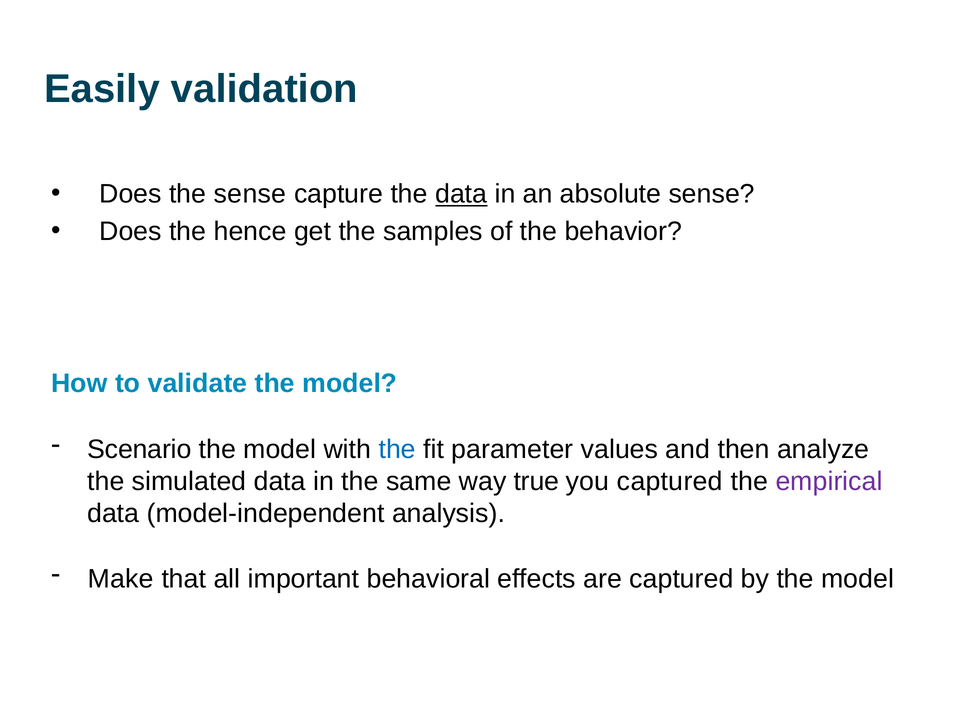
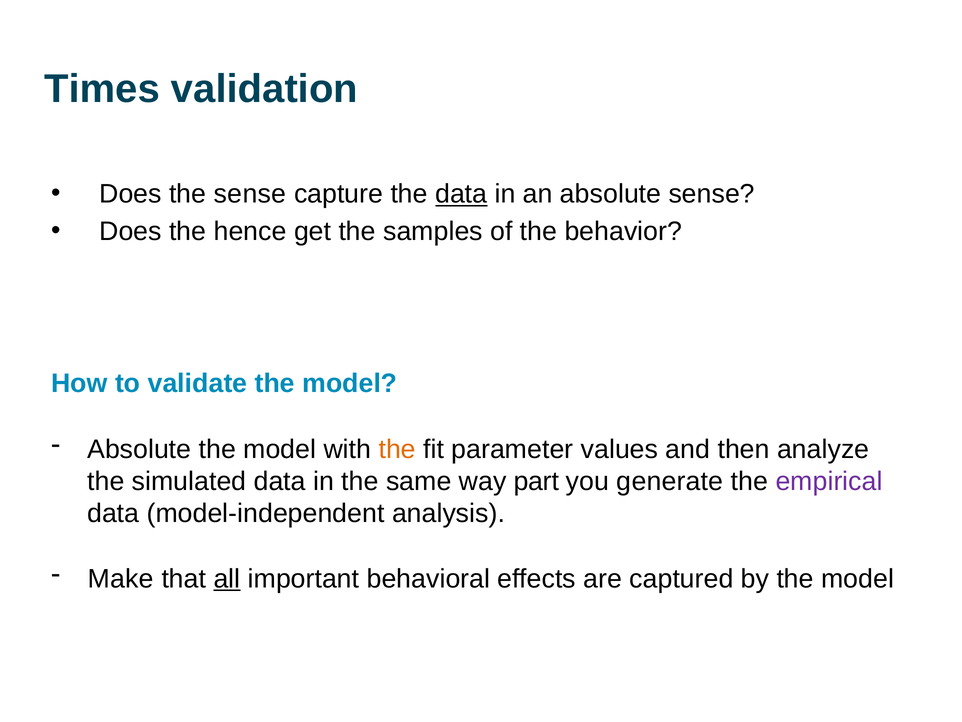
Easily: Easily -> Times
Scenario at (139, 449): Scenario -> Absolute
the at (397, 449) colour: blue -> orange
true: true -> part
you captured: captured -> generate
all underline: none -> present
